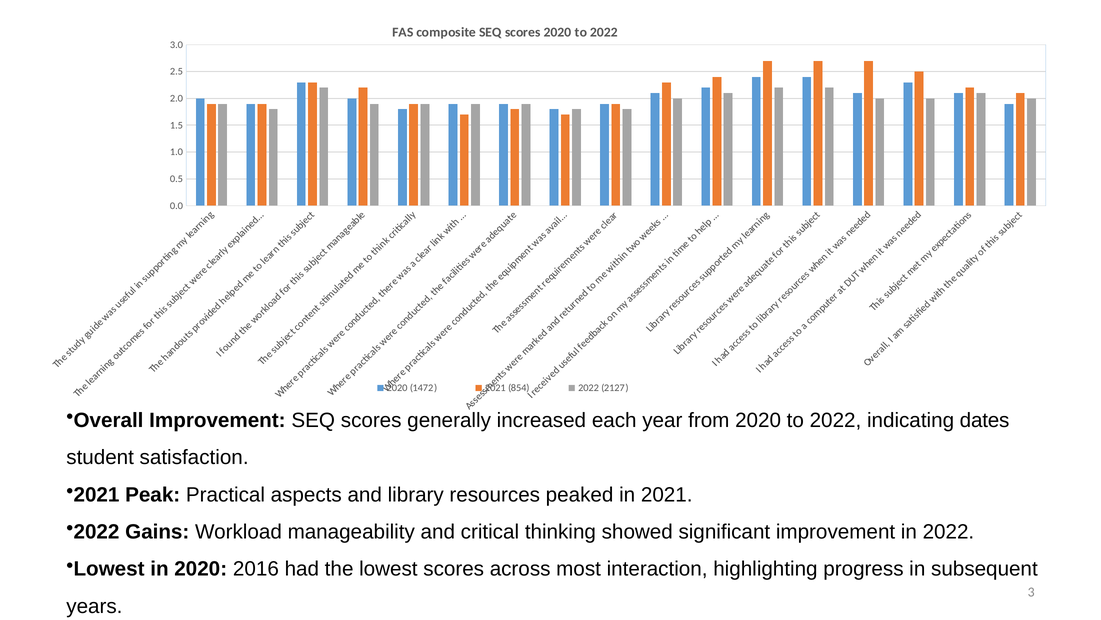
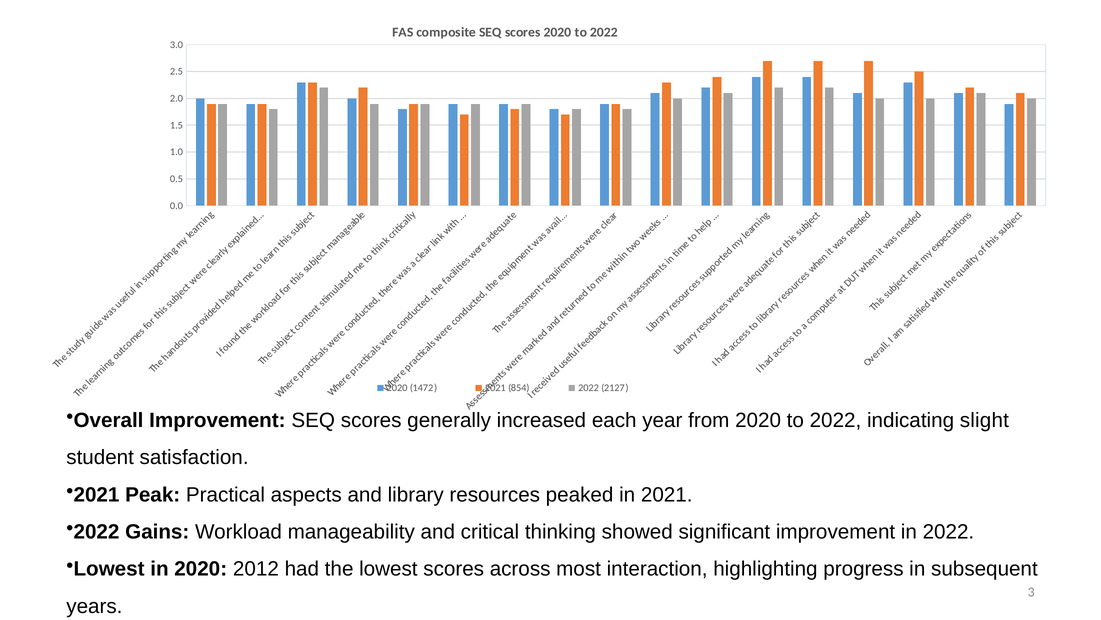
dates: dates -> slight
2016: 2016 -> 2012
